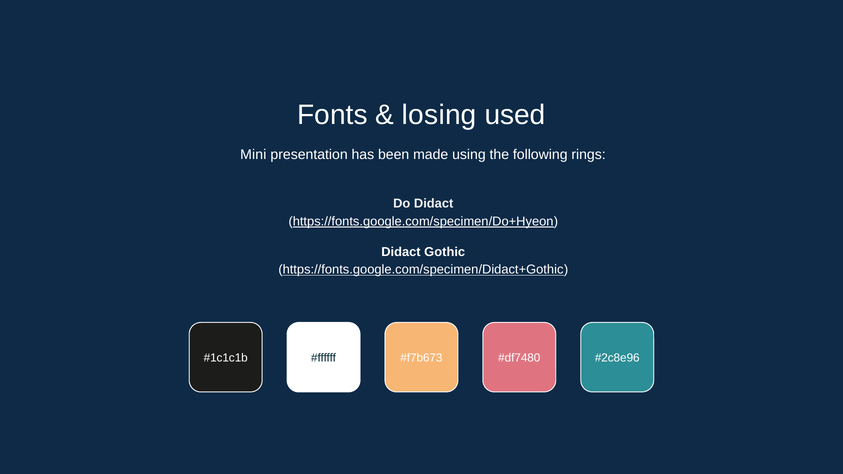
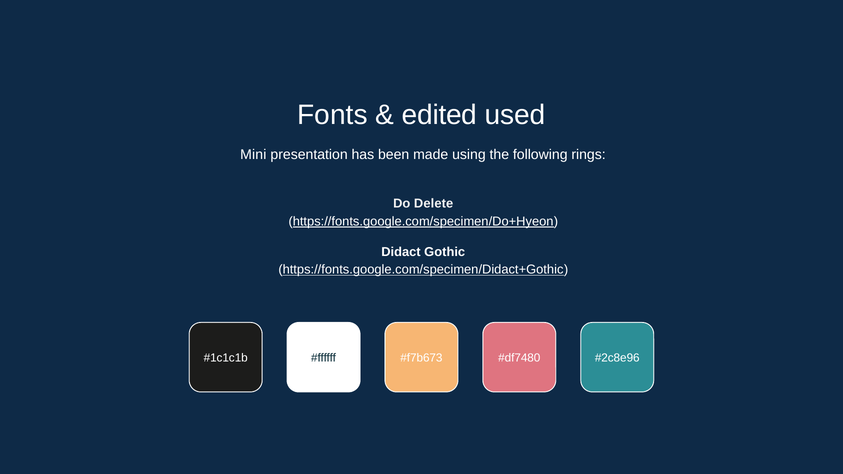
losing: losing -> edited
Do Didact: Didact -> Delete
